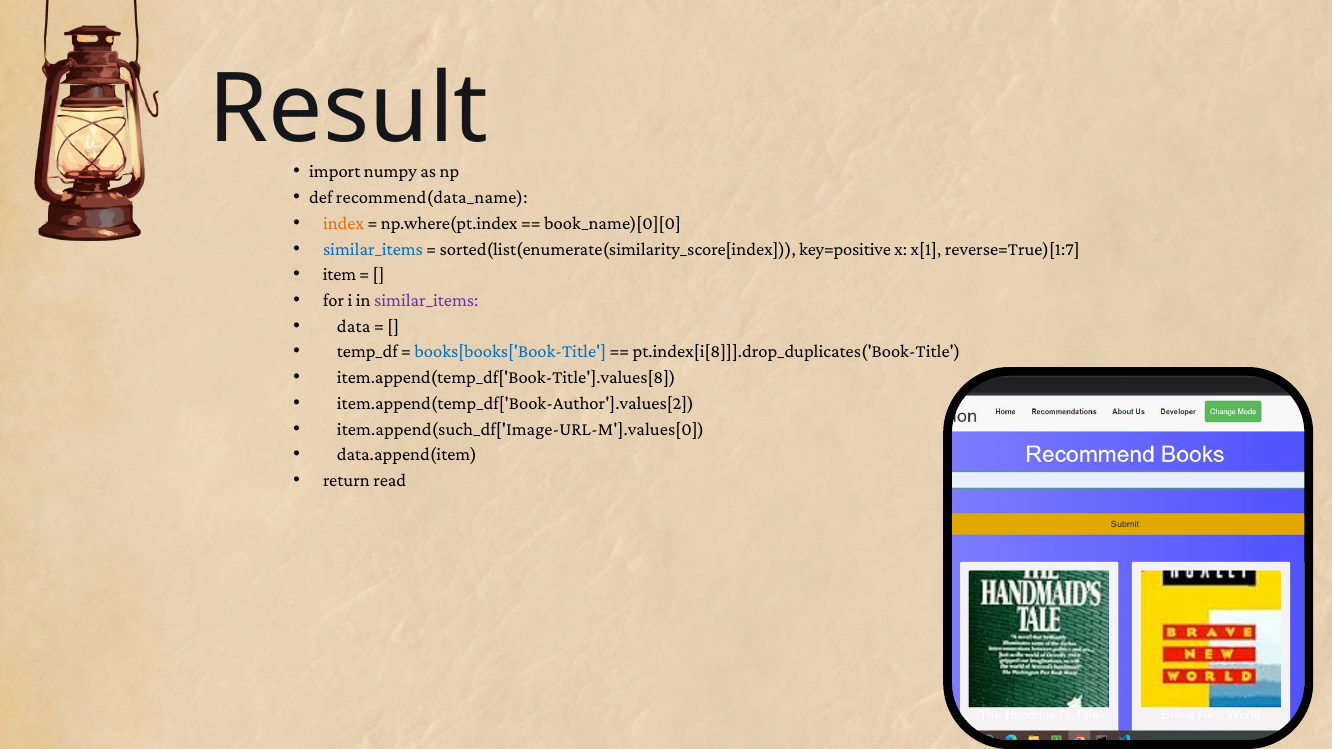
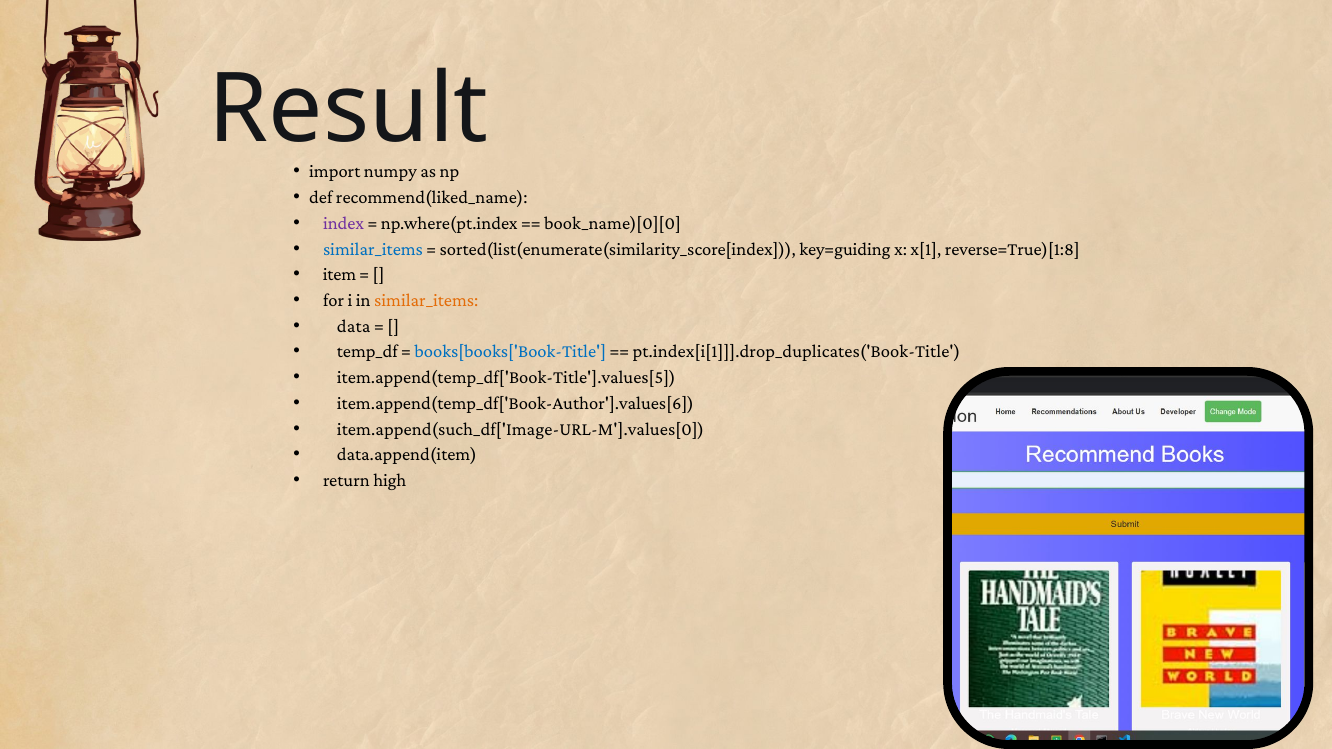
recommend(data_name: recommend(data_name -> recommend(liked_name
index colour: orange -> purple
key=positive: key=positive -> key=guiding
reverse=True)[1:7: reverse=True)[1:7 -> reverse=True)[1:8
similar_items at (426, 301) colour: purple -> orange
pt.index[i[8]]].drop_duplicates('Book-Title: pt.index[i[8]]].drop_duplicates('Book-Title -> pt.index[i[1]]].drop_duplicates('Book-Title
item.append(temp_df['Book-Title'].values[8: item.append(temp_df['Book-Title'].values[8 -> item.append(temp_df['Book-Title'].values[5
item.append(temp_df['Book-Author'].values[2: item.append(temp_df['Book-Author'].values[2 -> item.append(temp_df['Book-Author'].values[6
read: read -> high
